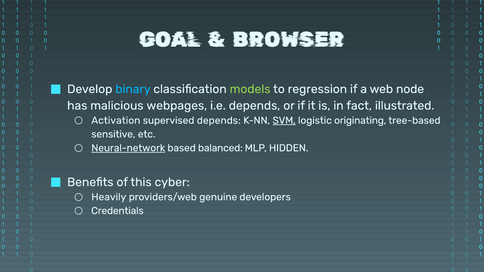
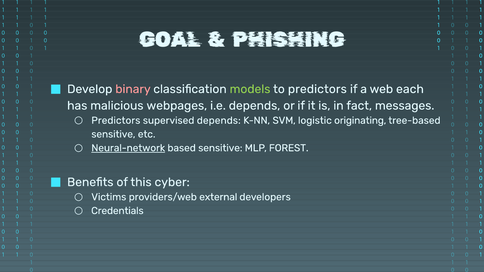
BROWSER: BROWSER -> PHISHING
binary colour: light blue -> pink
to regression: regression -> predictors
node: node -> each
illustrated: illustrated -> messages
Activation at (116, 121): Activation -> Predictors
SVM underline: present -> none
based balanced: balanced -> sensitive
HIDDEN: HIDDEN -> FOREST
Heavily: Heavily -> Victims
genuine: genuine -> external
